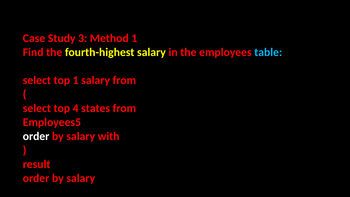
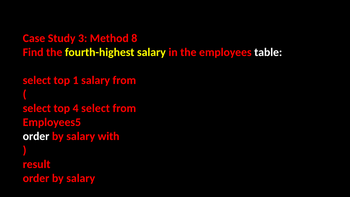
Method 1: 1 -> 8
table colour: light blue -> white
4 states: states -> select
